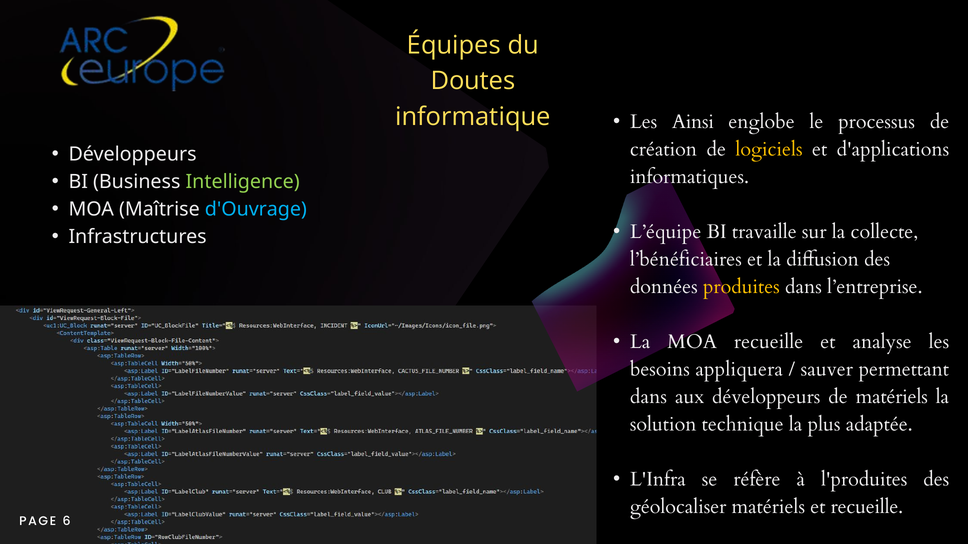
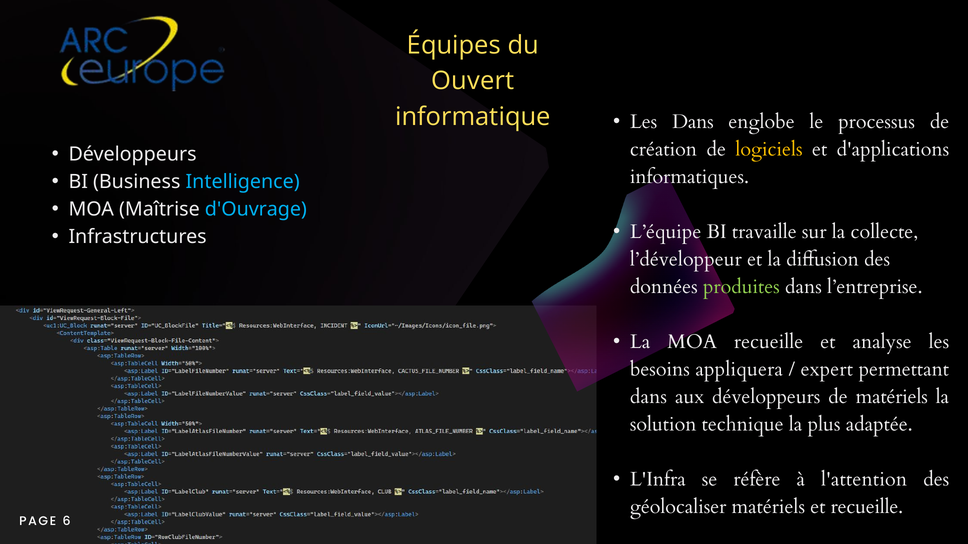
Doutes: Doutes -> Ouvert
Les Ainsi: Ainsi -> Dans
Intelligence colour: light green -> light blue
l’bénéficiaires: l’bénéficiaires -> l’développeur
produites colour: yellow -> light green
sauver: sauver -> expert
l'produites: l'produites -> l'attention
